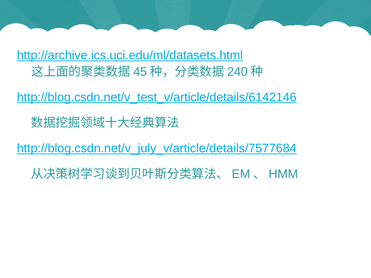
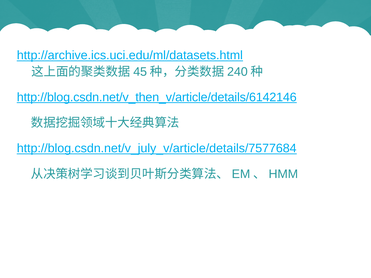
http://blog.csdn.net/v_test_v/article/details/6142146: http://blog.csdn.net/v_test_v/article/details/6142146 -> http://blog.csdn.net/v_then_v/article/details/6142146
